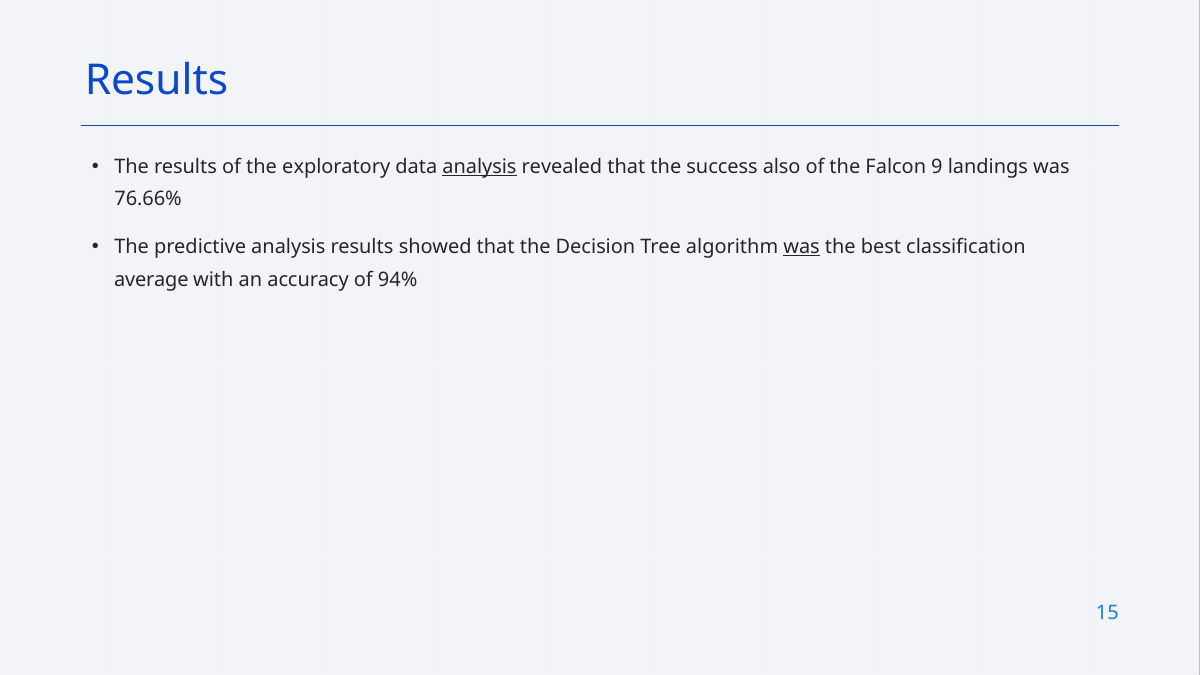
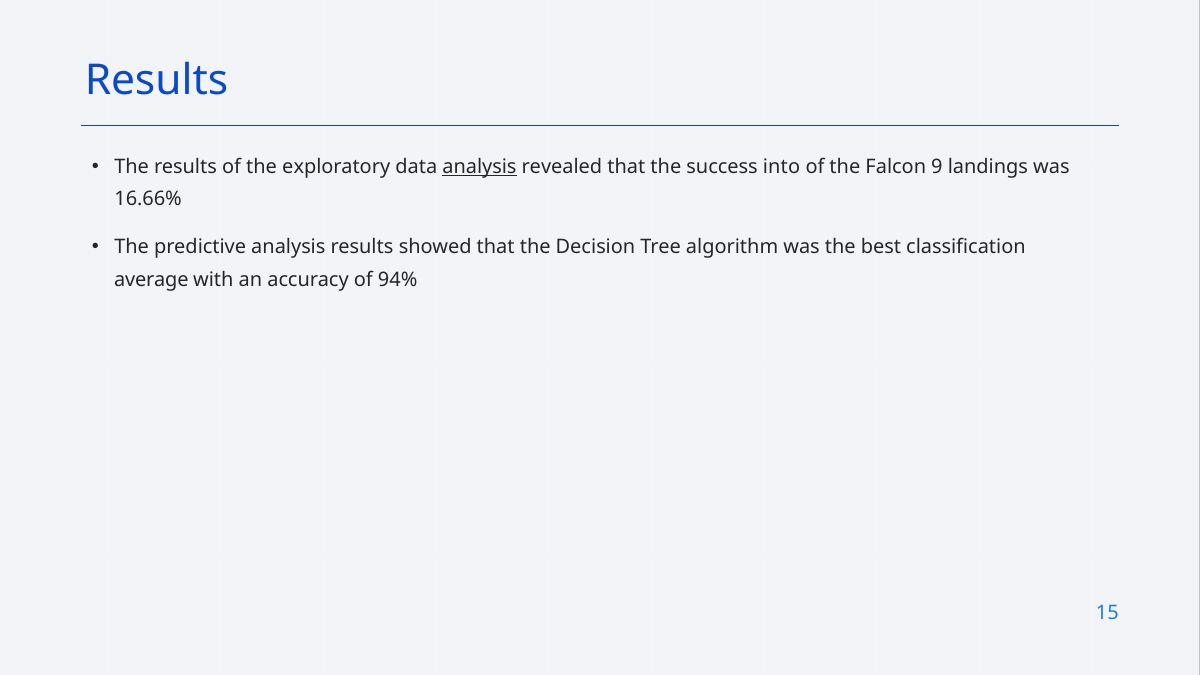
also: also -> into
76.66%: 76.66% -> 16.66%
was at (802, 247) underline: present -> none
